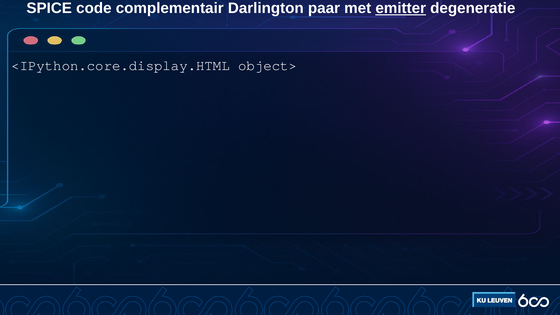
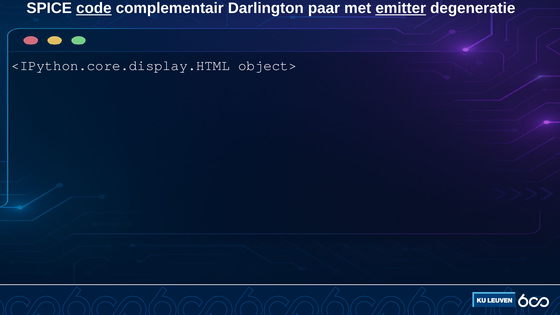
code underline: none -> present
